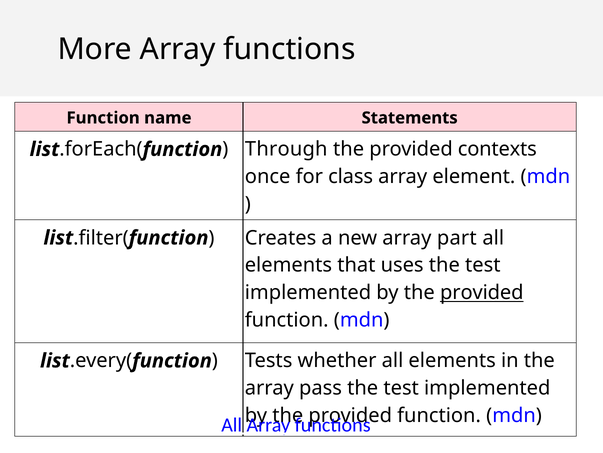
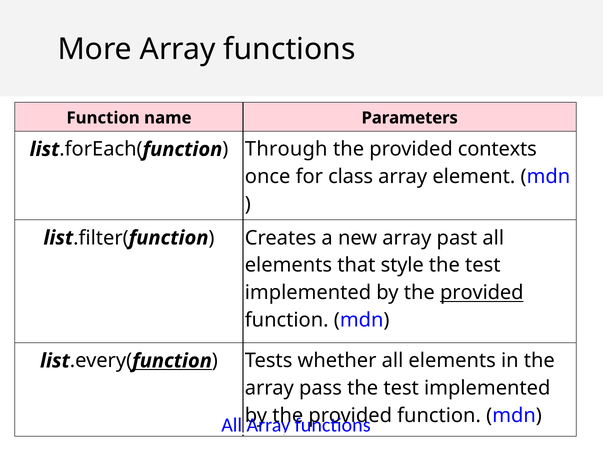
Statements: Statements -> Parameters
part: part -> past
uses: uses -> style
function at (172, 360) underline: none -> present
